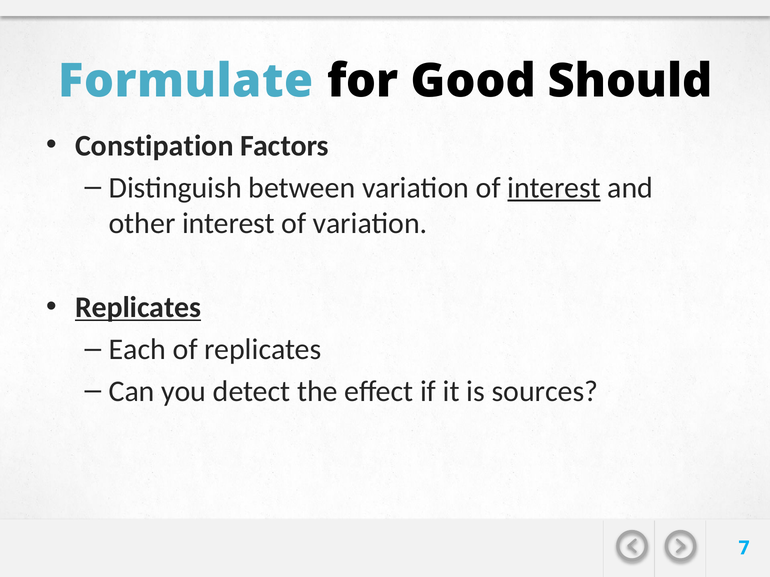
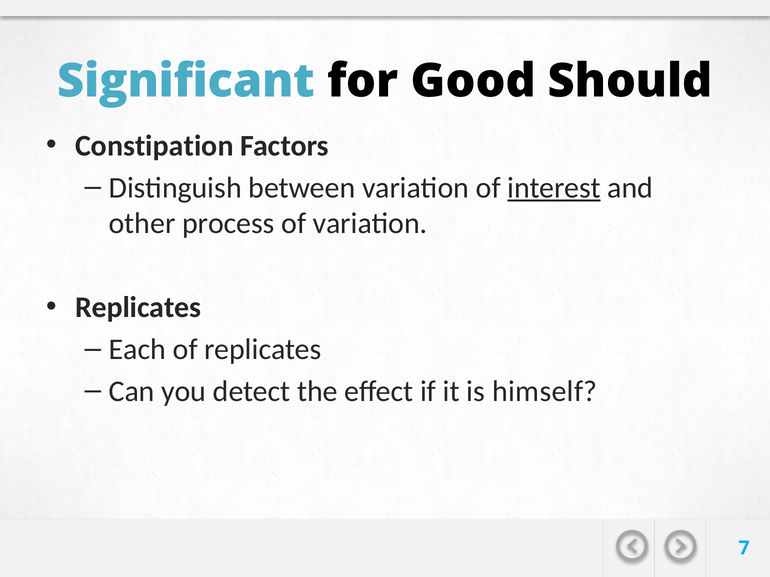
Formulate: Formulate -> Significant
other interest: interest -> process
Replicates at (138, 308) underline: present -> none
sources: sources -> himself
